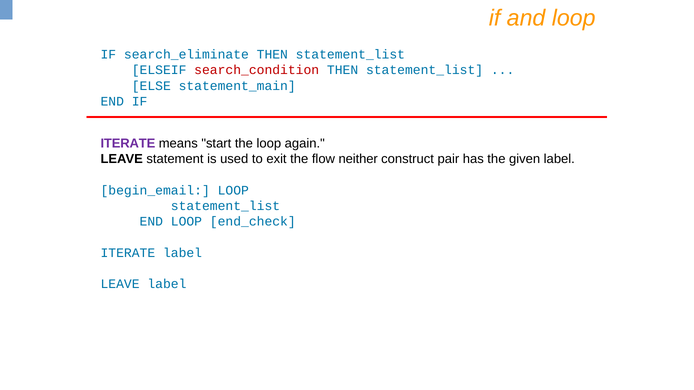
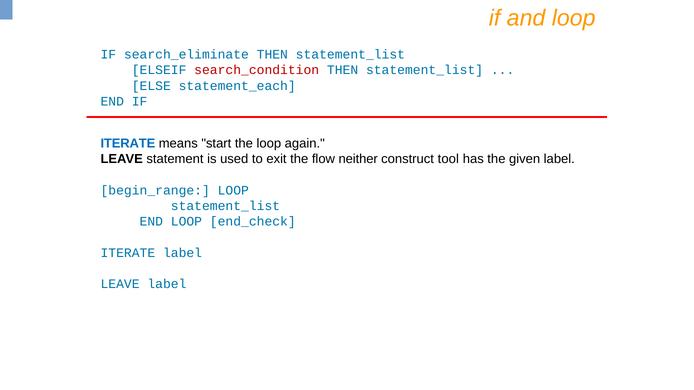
statement_main: statement_main -> statement_each
ITERATE at (128, 144) colour: purple -> blue
pair: pair -> tool
begin_email: begin_email -> begin_range
